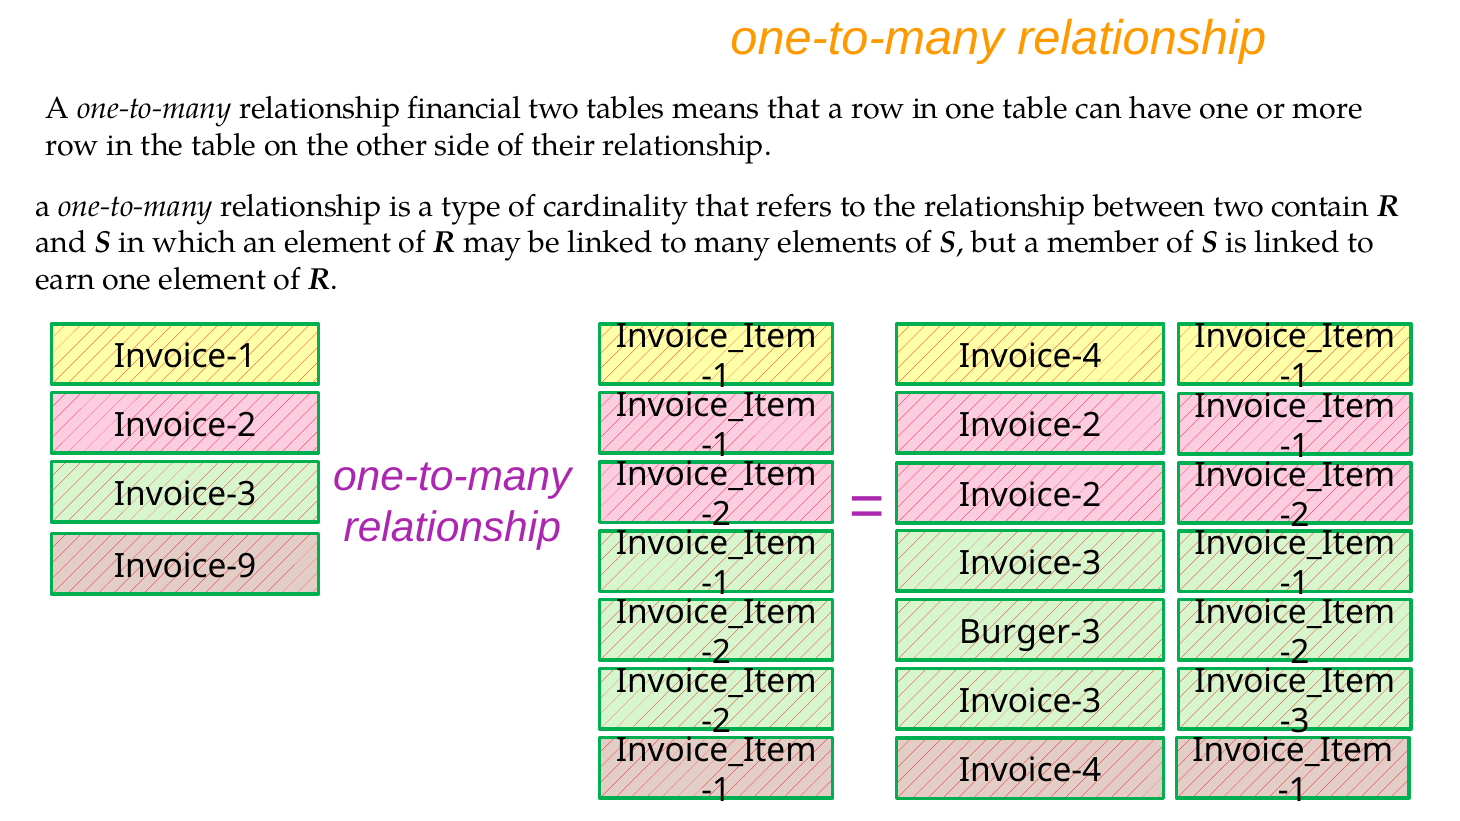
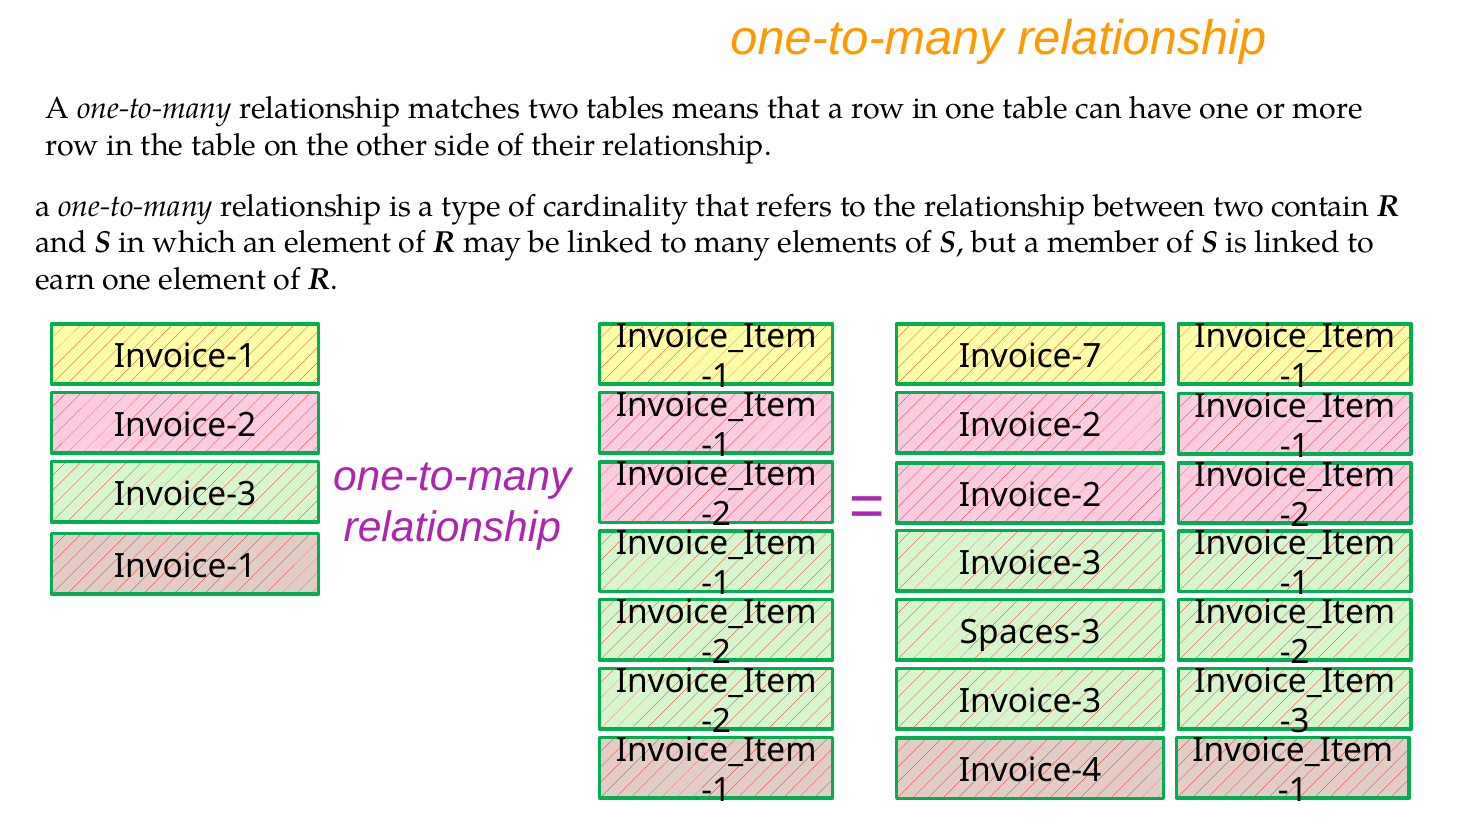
financial: financial -> matches
Invoice-4 at (1030, 356): Invoice-4 -> Invoice-7
Invoice-9 at (185, 566): Invoice-9 -> Invoice-1
Burger-3: Burger-3 -> Spaces-3
